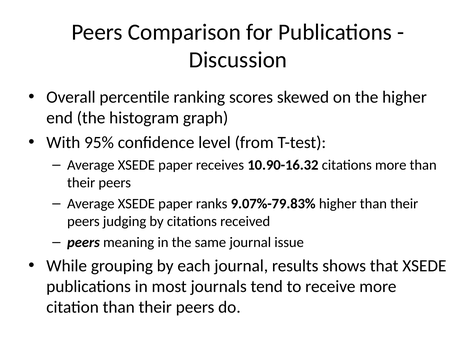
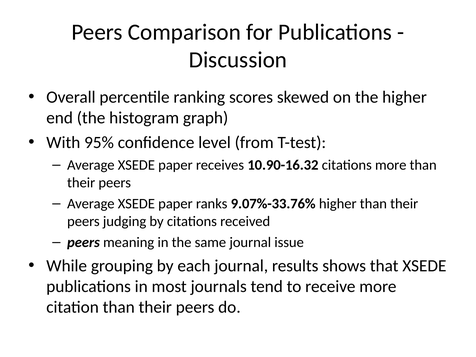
9.07%-79.83%: 9.07%-79.83% -> 9.07%-33.76%
